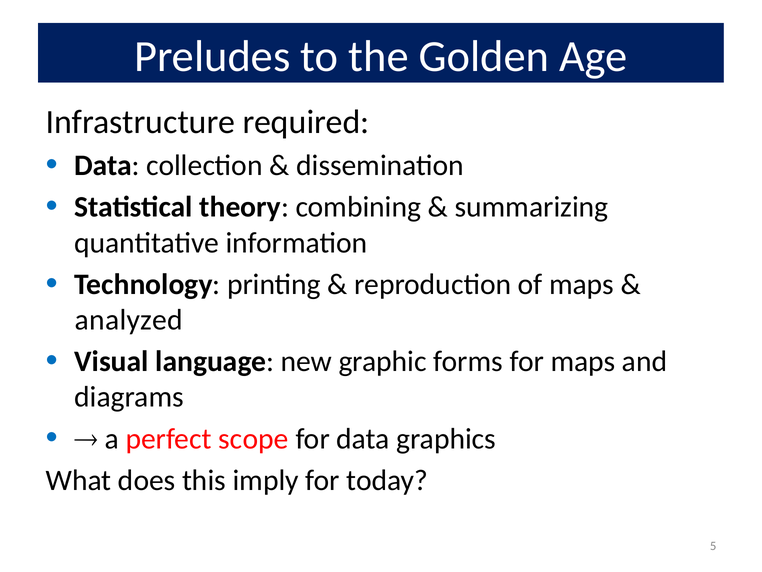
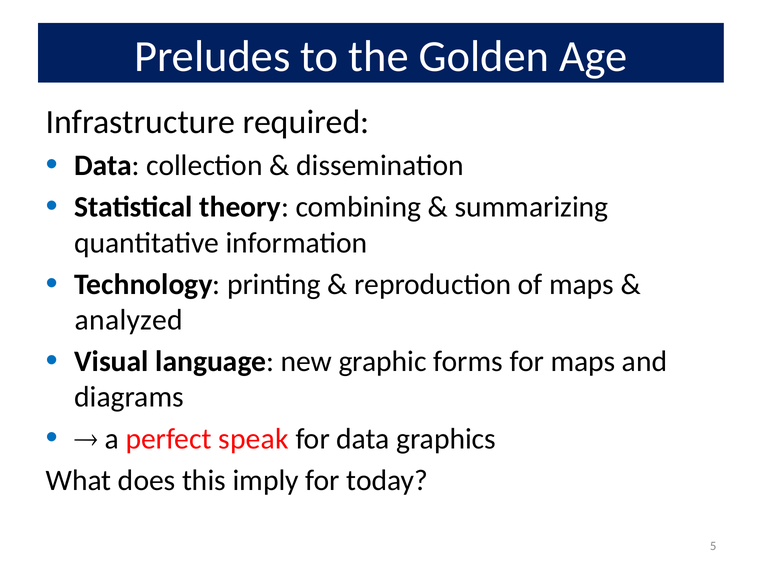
scope: scope -> speak
